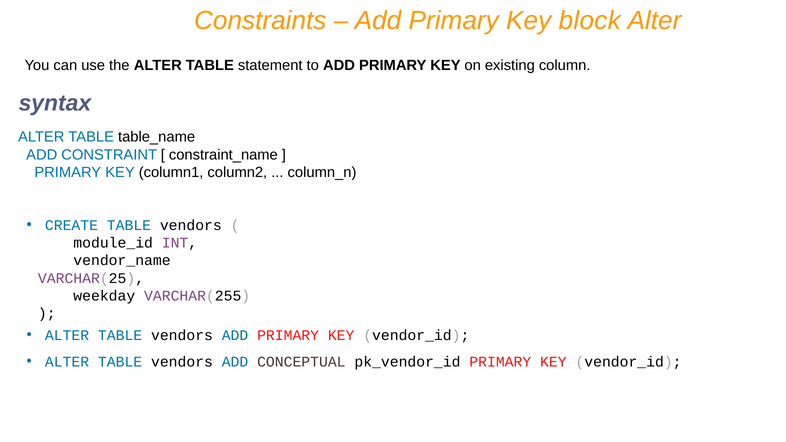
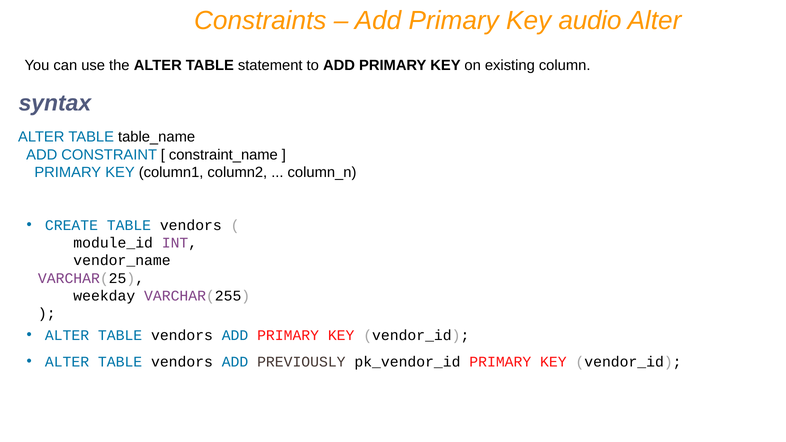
block: block -> audio
CONCEPTUAL: CONCEPTUAL -> PREVIOUSLY
